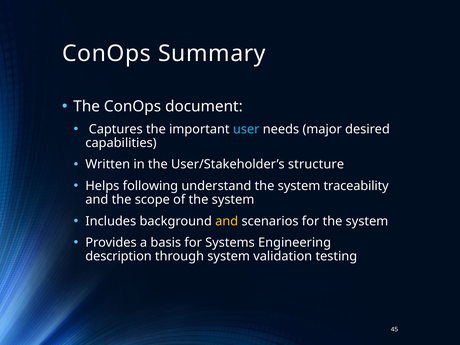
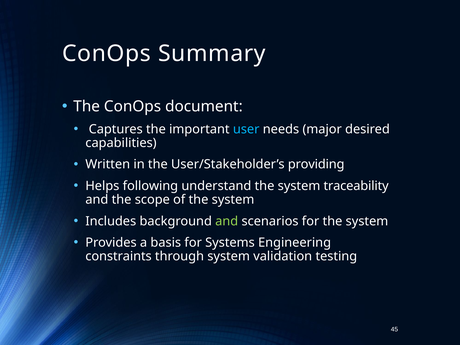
structure: structure -> providing
and at (227, 221) colour: yellow -> light green
description: description -> constraints
